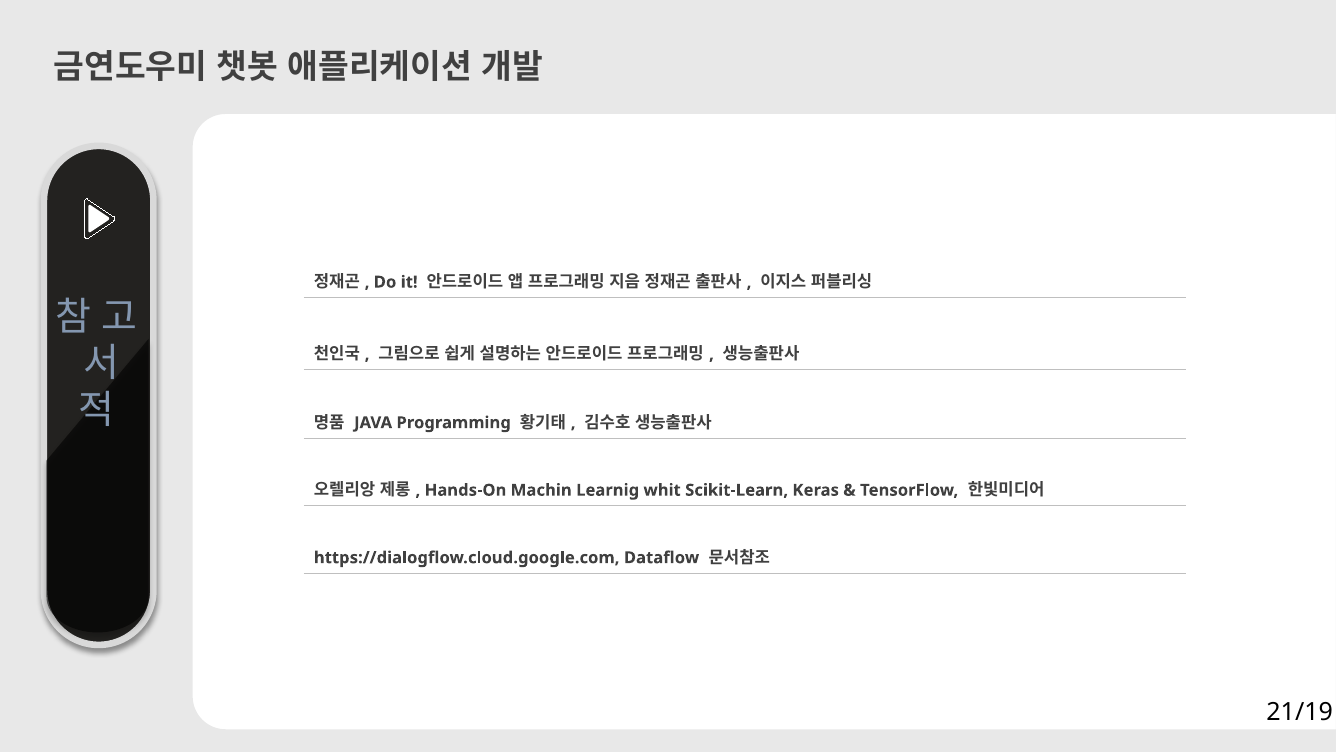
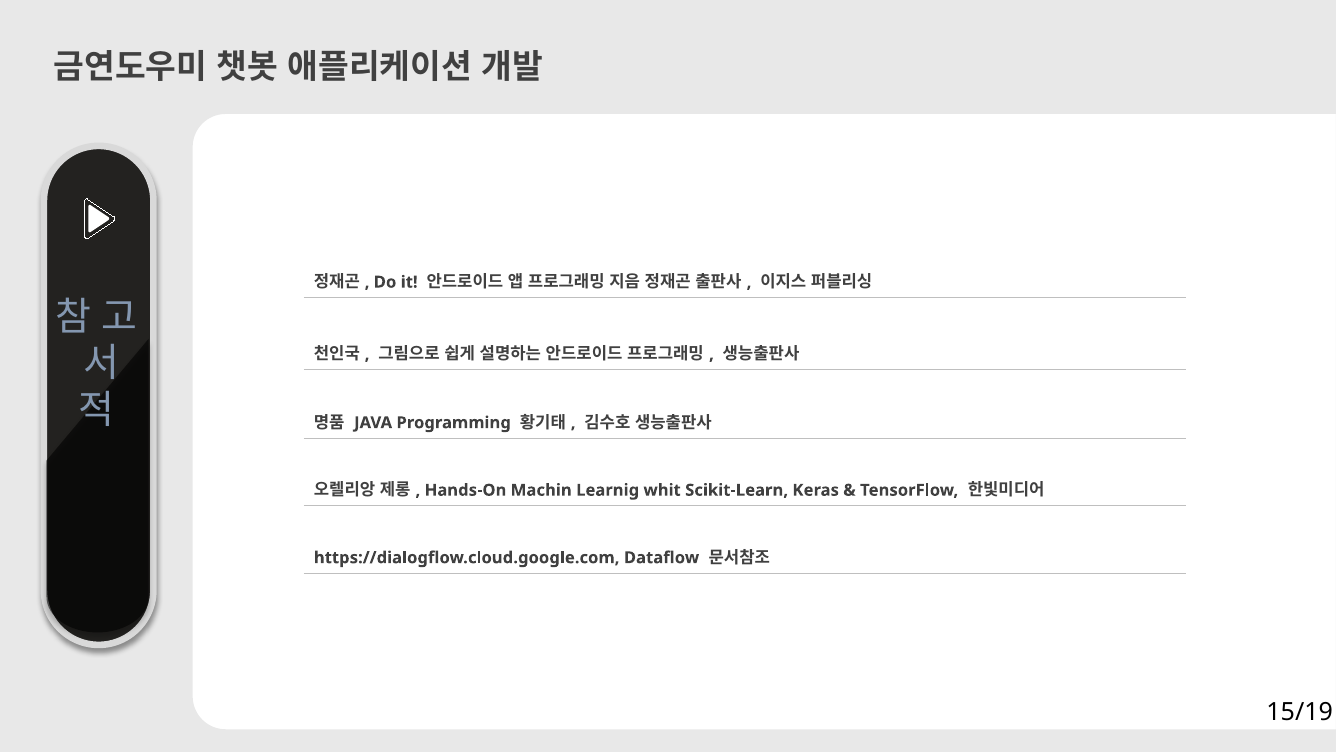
21/19: 21/19 -> 15/19
